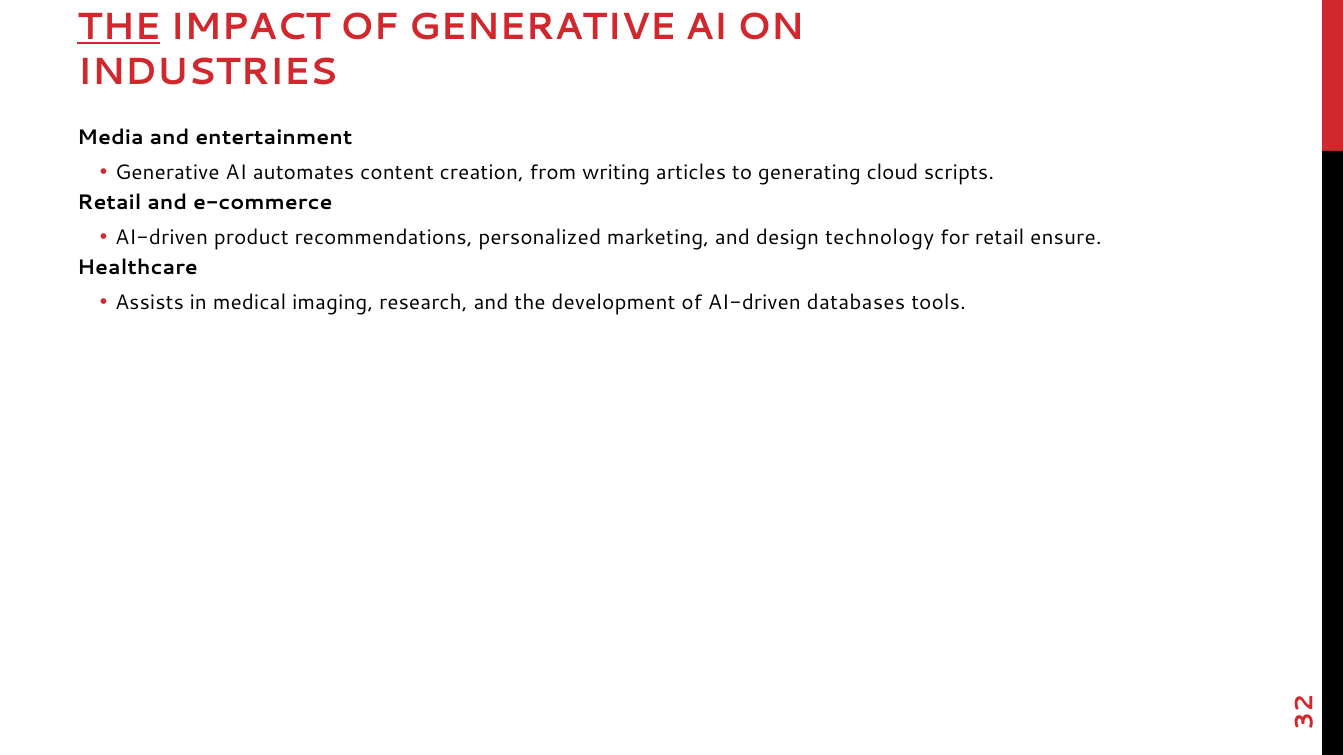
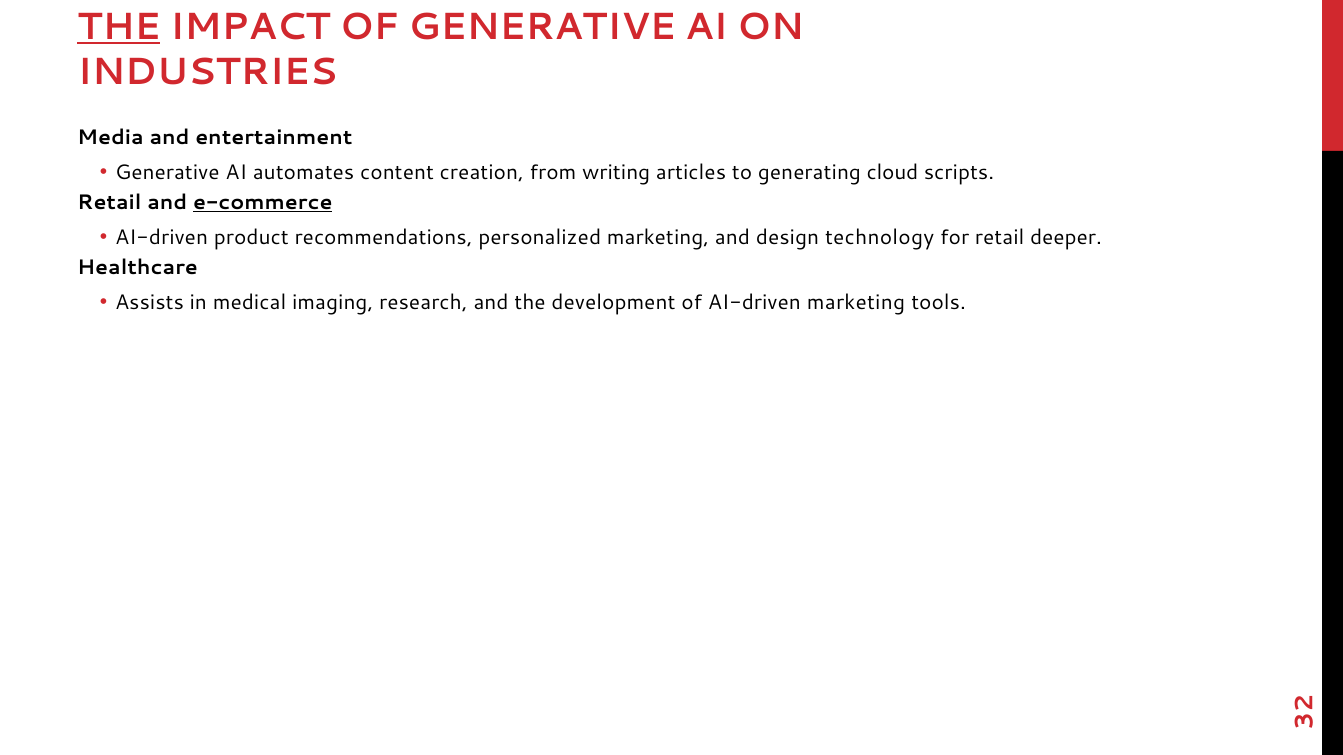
e-commerce underline: none -> present
ensure: ensure -> deeper
AI-driven databases: databases -> marketing
